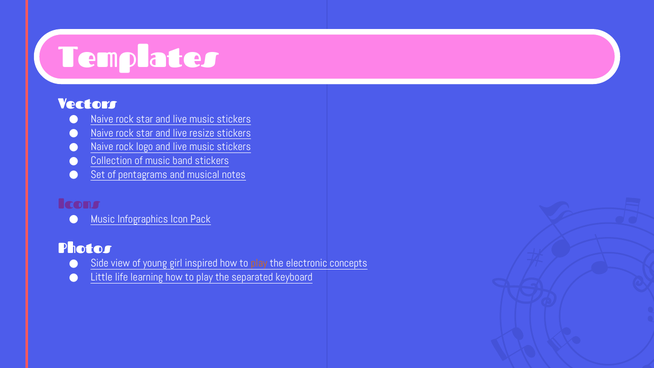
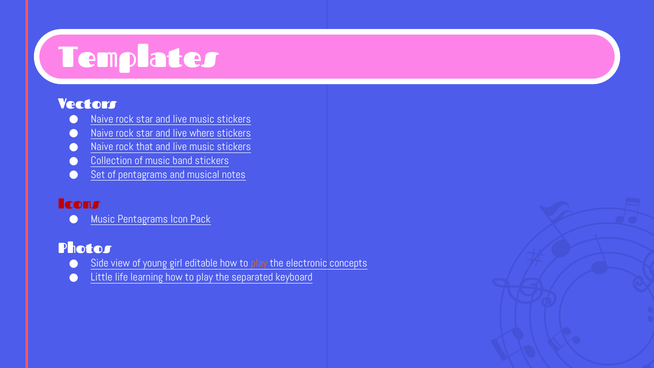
resize: resize -> where
logo: logo -> that
Icons colour: purple -> red
Music Infographics: Infographics -> Pentagrams
inspired: inspired -> editable
